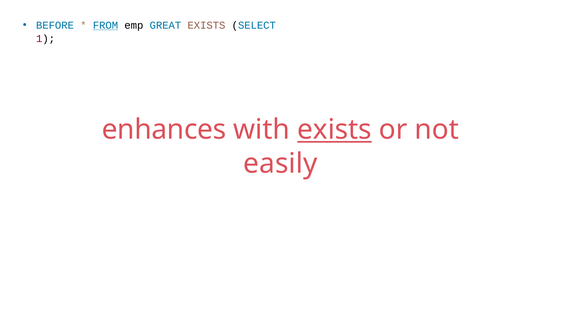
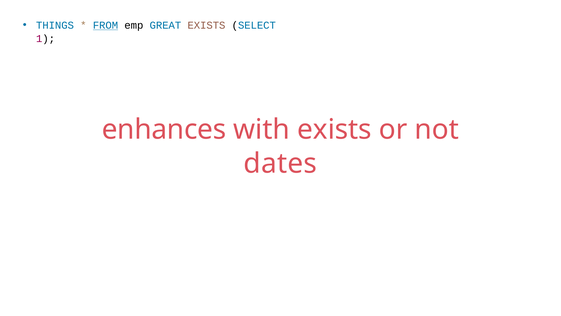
BEFORE: BEFORE -> THINGS
exists at (334, 130) underline: present -> none
easily: easily -> dates
